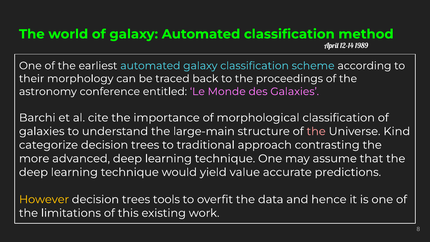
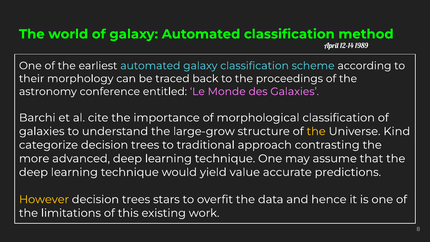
large-main: large-main -> large-grow
the at (316, 131) colour: pink -> yellow
tools: tools -> stars
